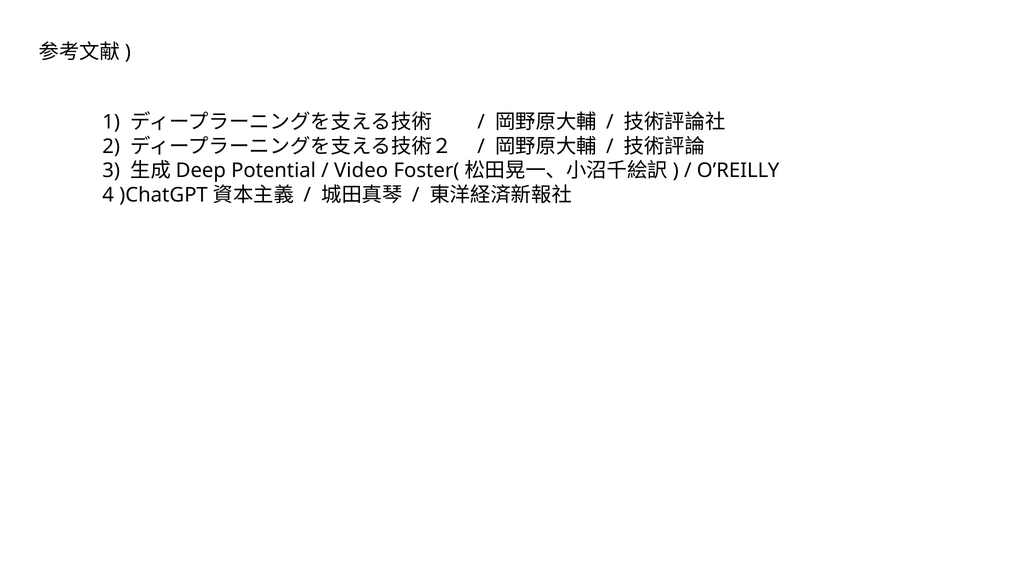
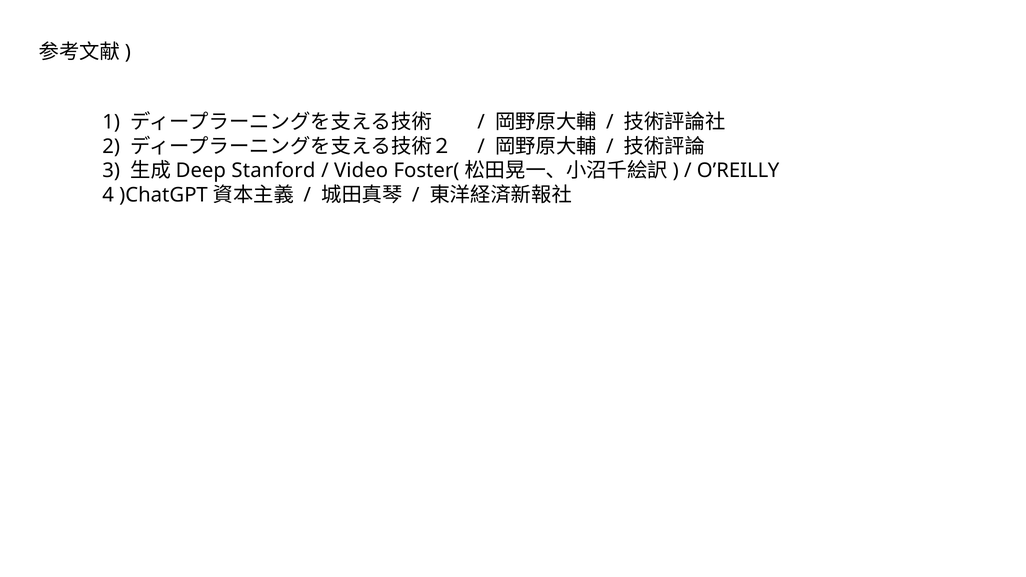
Potential: Potential -> Stanford
